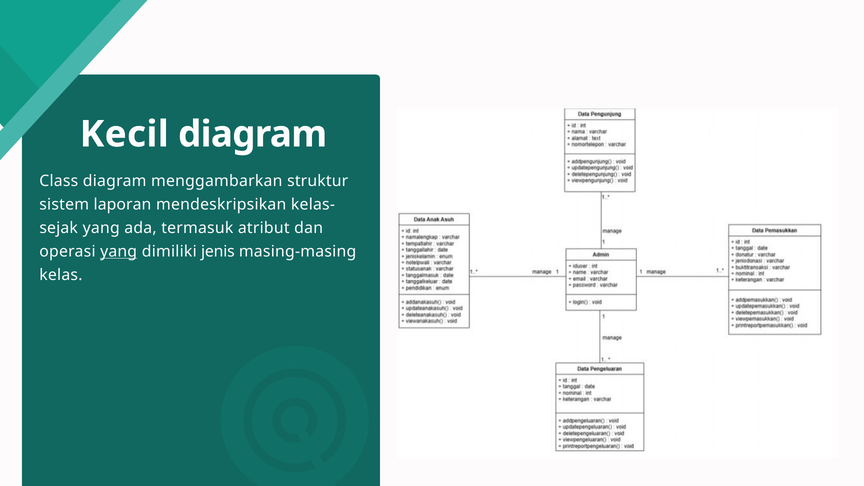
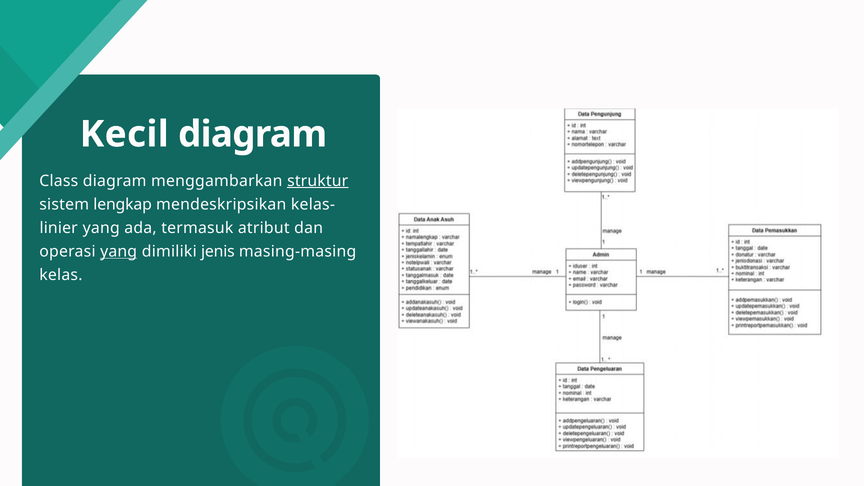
struktur underline: none -> present
laporan: laporan -> lengkap
sejak: sejak -> linier
